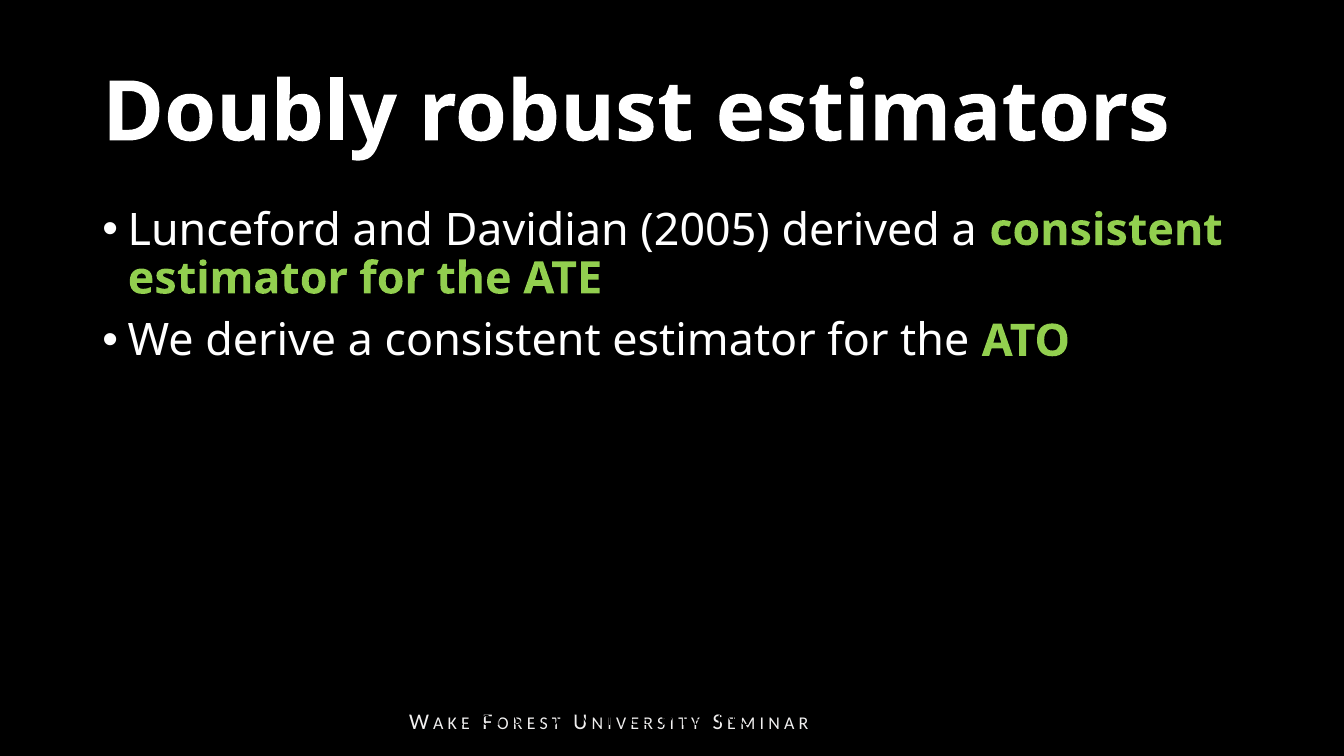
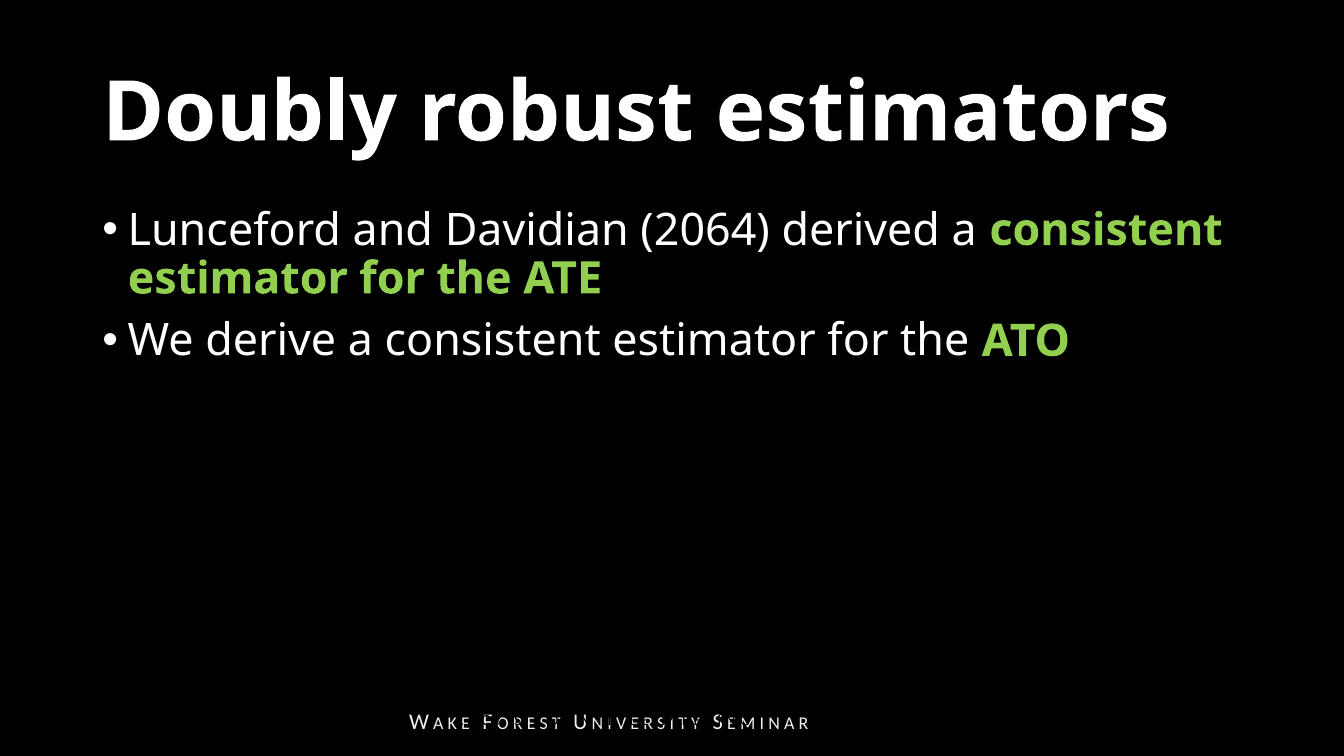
2005: 2005 -> 2064
